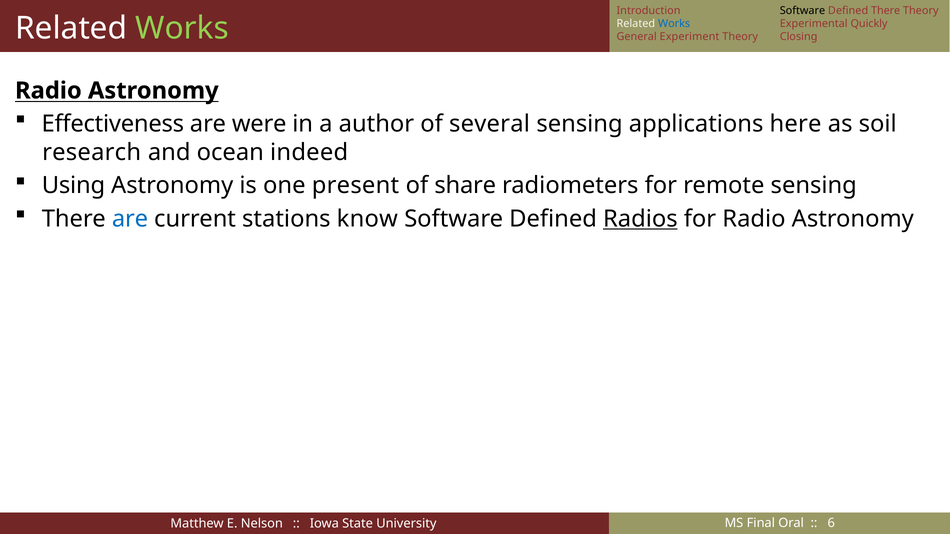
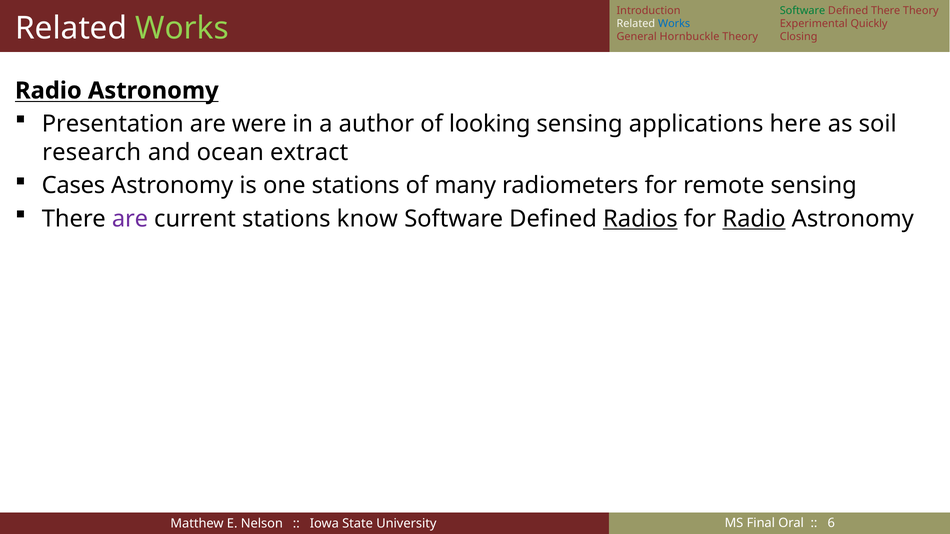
Software at (802, 11) colour: black -> green
Experiment: Experiment -> Hornbuckle
Effectiveness: Effectiveness -> Presentation
several: several -> looking
indeed: indeed -> extract
Using: Using -> Cases
one present: present -> stations
share: share -> many
are at (130, 219) colour: blue -> purple
Radio at (754, 219) underline: none -> present
